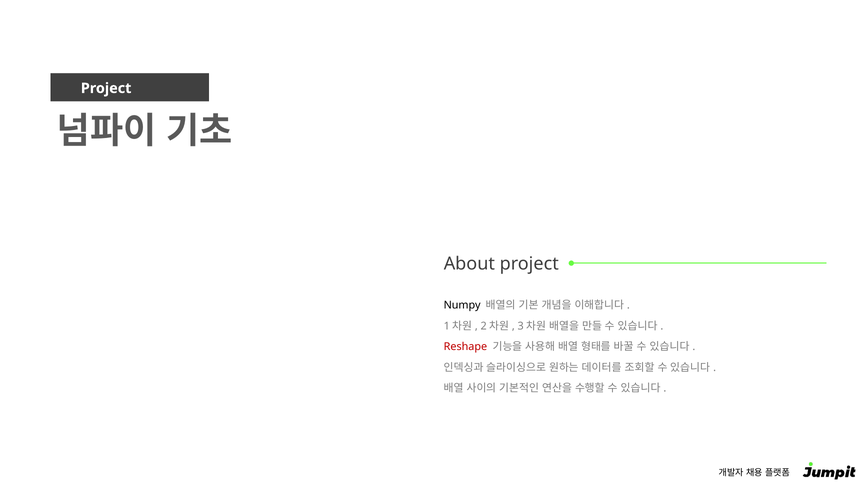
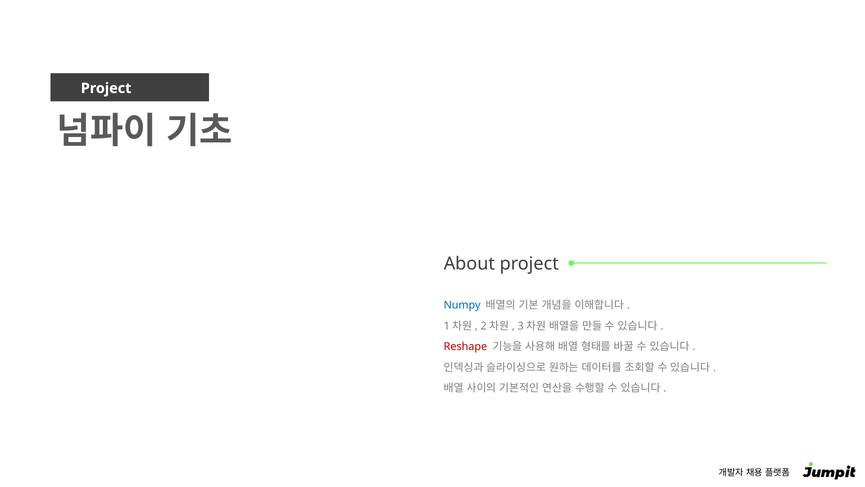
Numpy colour: black -> blue
